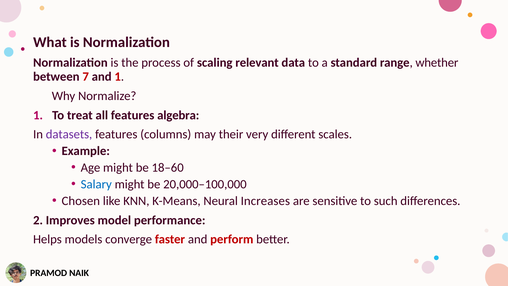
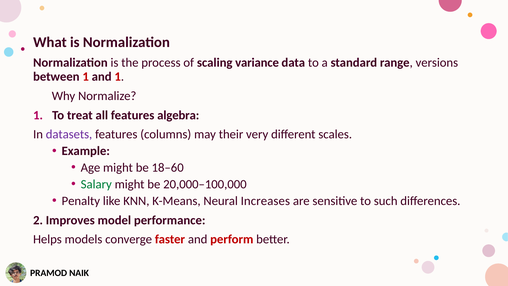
relevant: relevant -> variance
whether: whether -> versions
between 7: 7 -> 1
Salary colour: blue -> green
Chosen: Chosen -> Penalty
